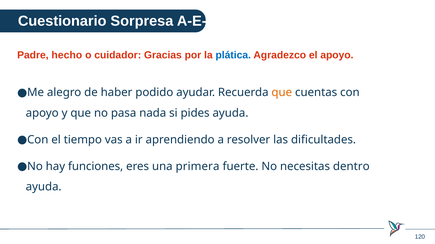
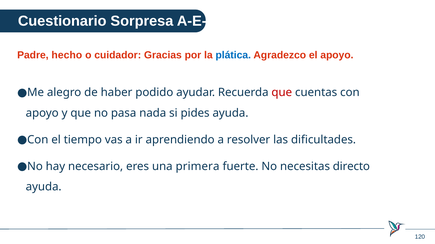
que at (282, 93) colour: orange -> red
funciones: funciones -> necesario
dentro: dentro -> directo
